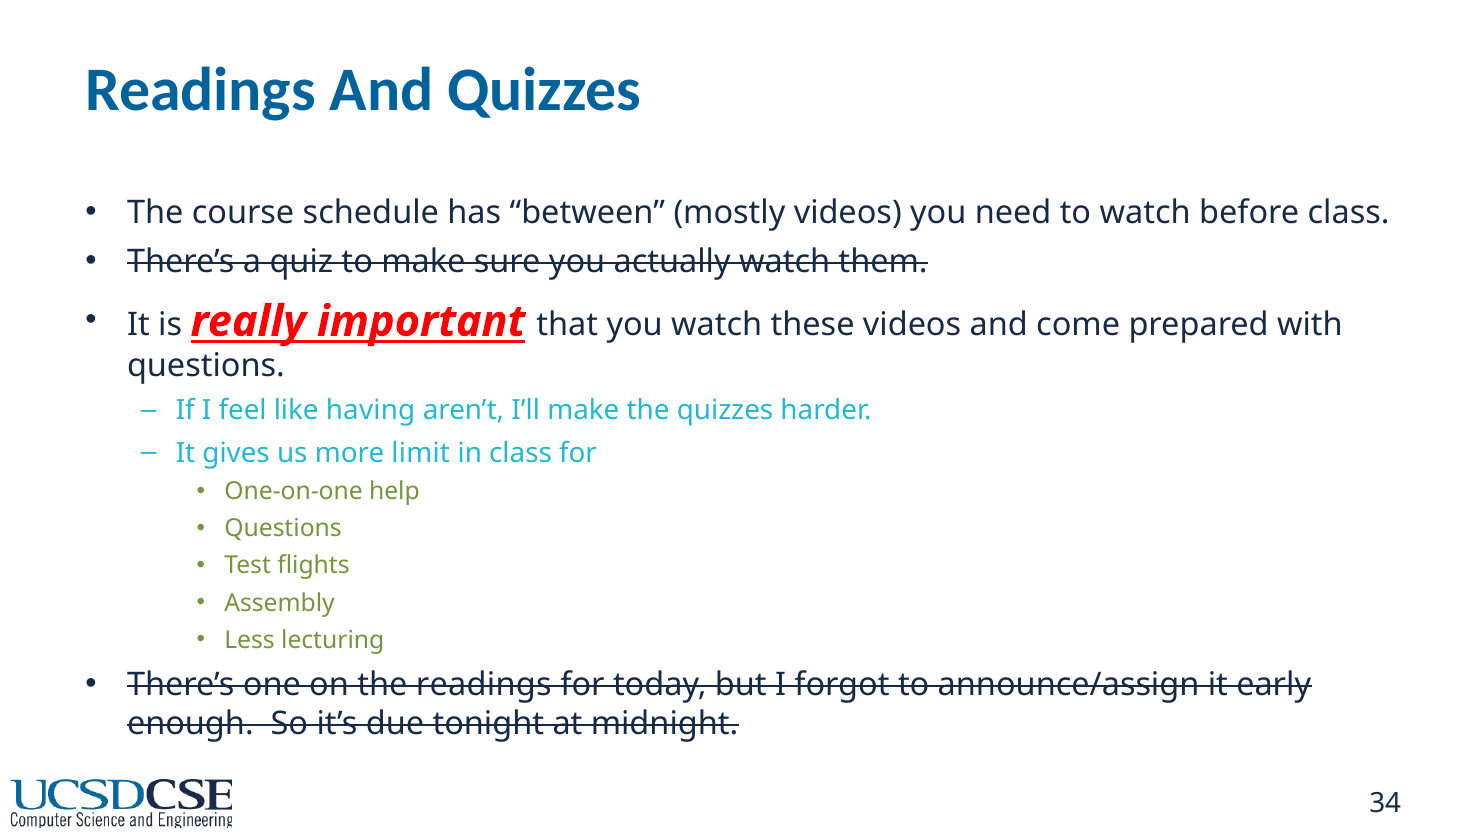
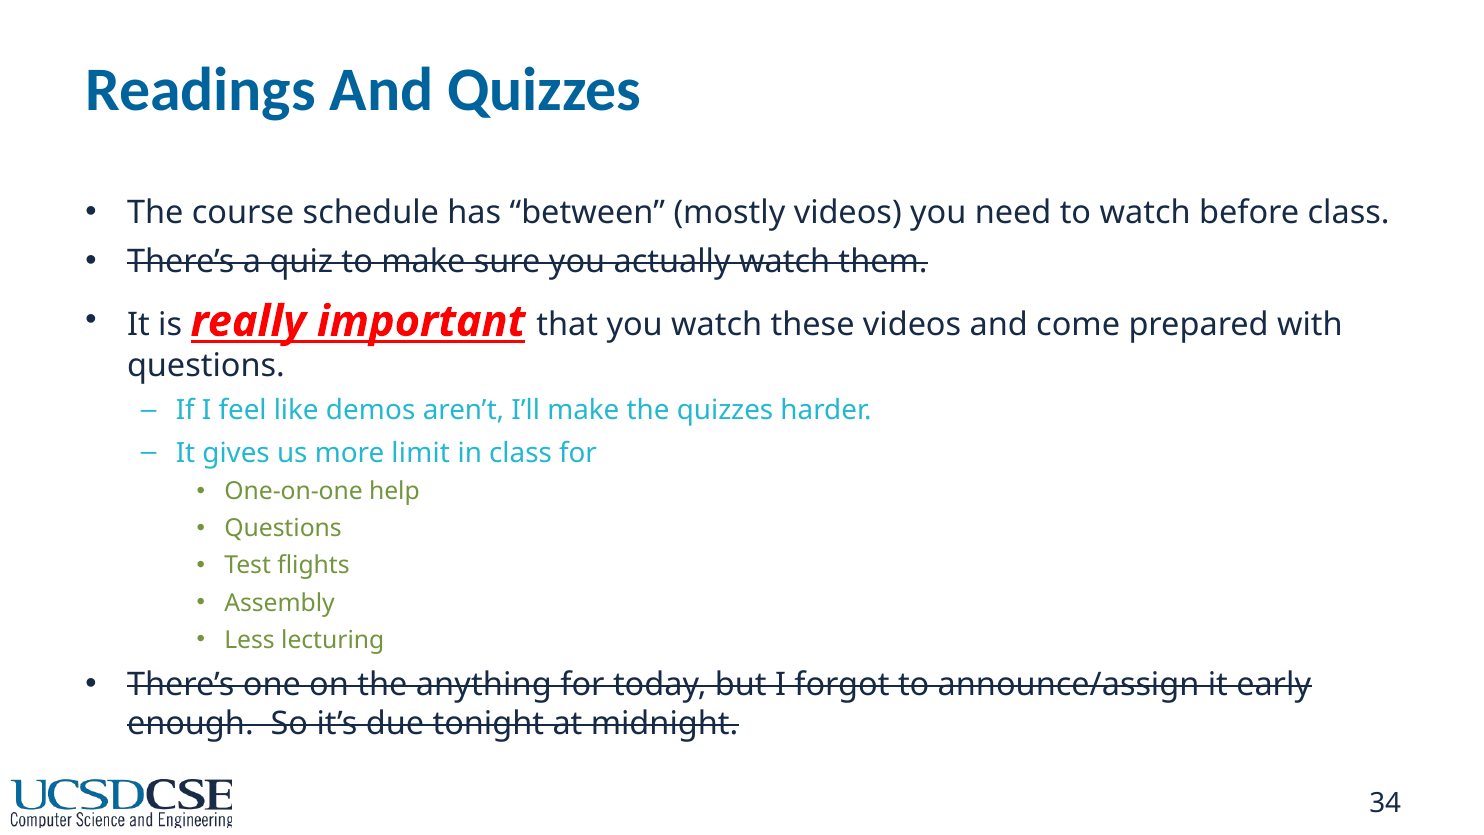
having: having -> demos
the readings: readings -> anything
